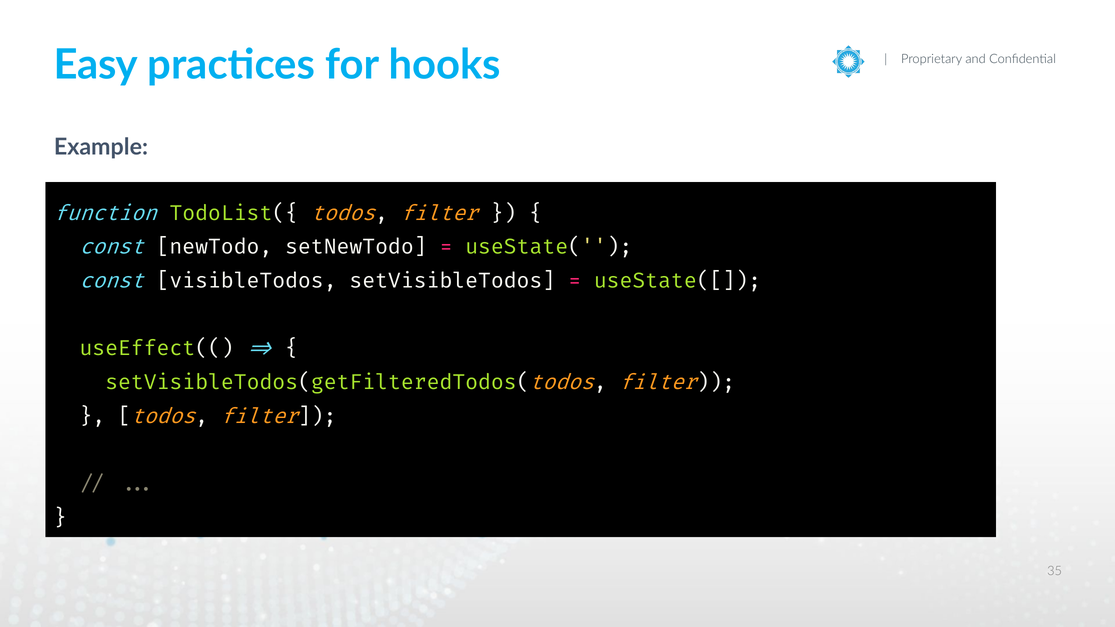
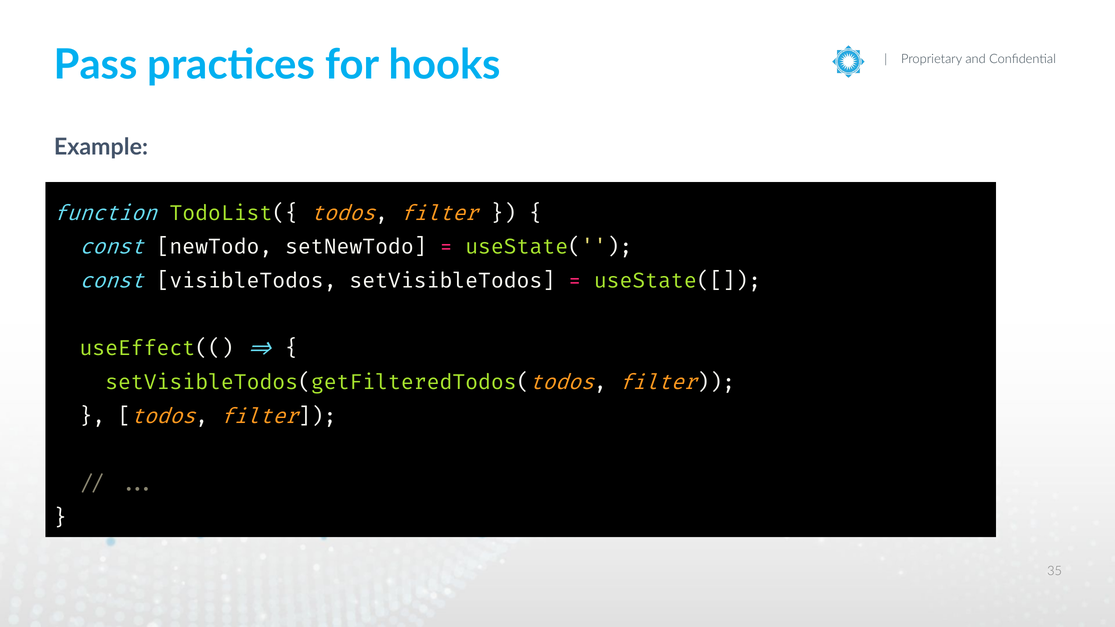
Easy: Easy -> Pass
